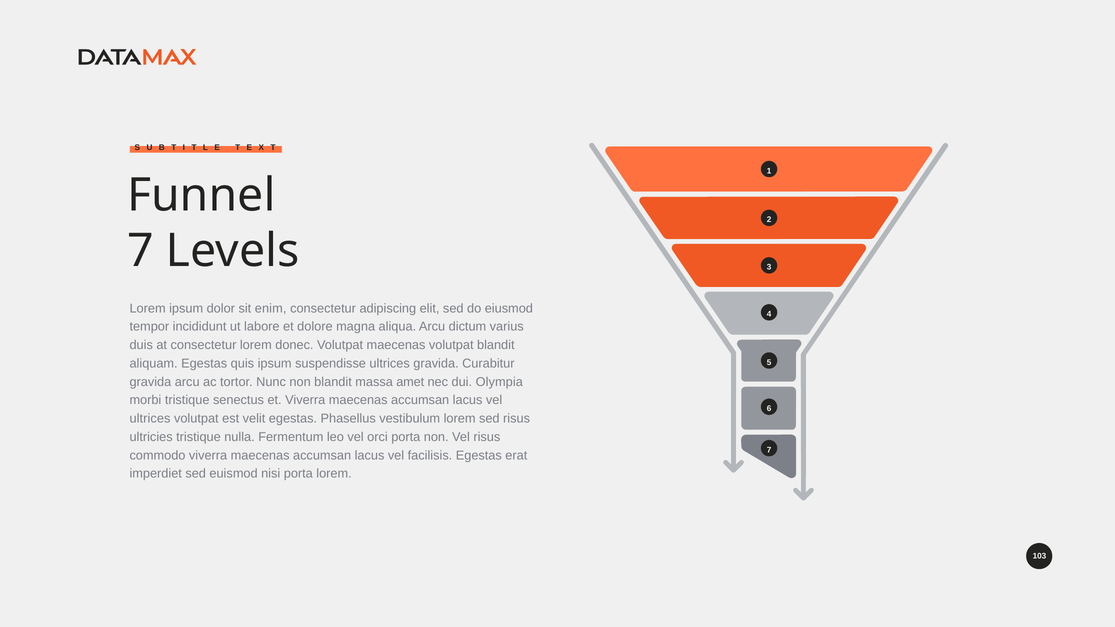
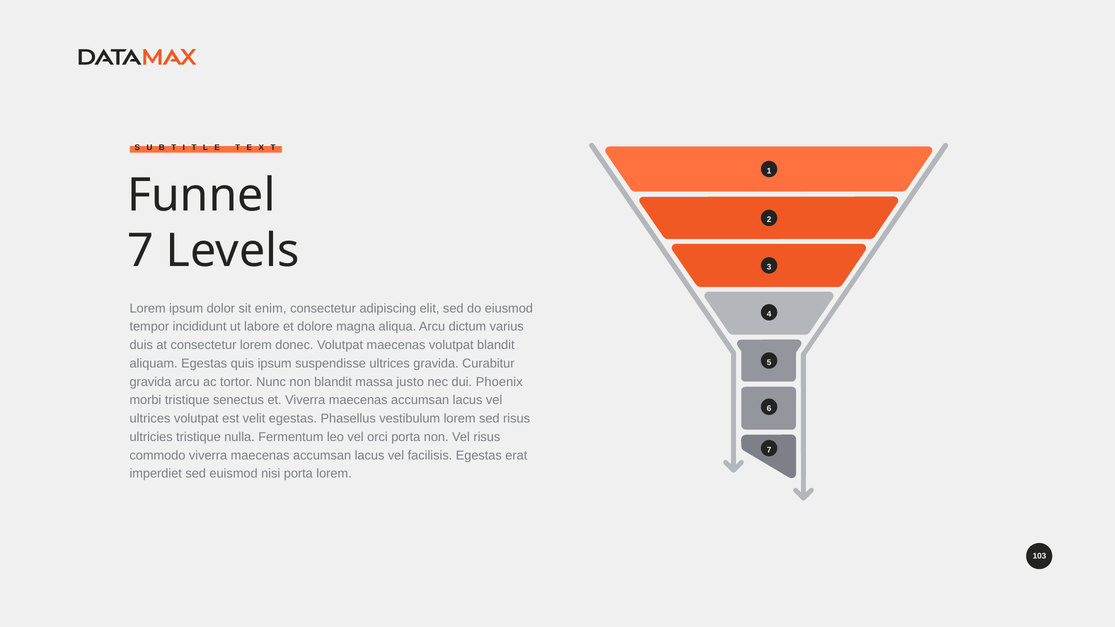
amet: amet -> justo
Olympia: Olympia -> Phoenix
